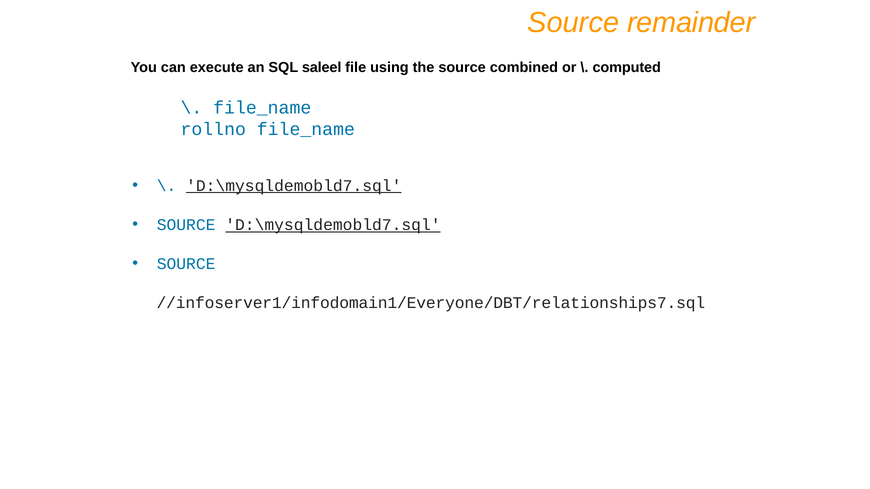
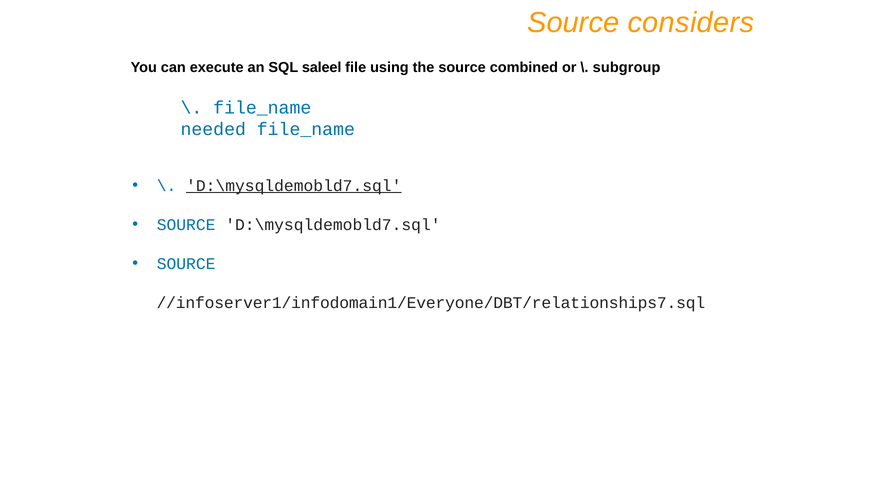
remainder: remainder -> considers
computed: computed -> subgroup
rollno: rollno -> needed
D:\mysqldemobld7.sql at (333, 225) underline: present -> none
